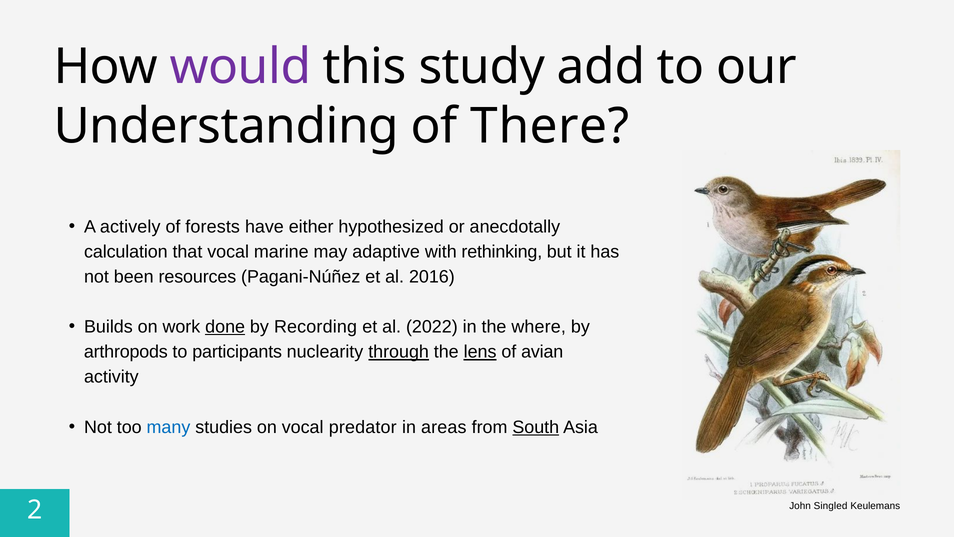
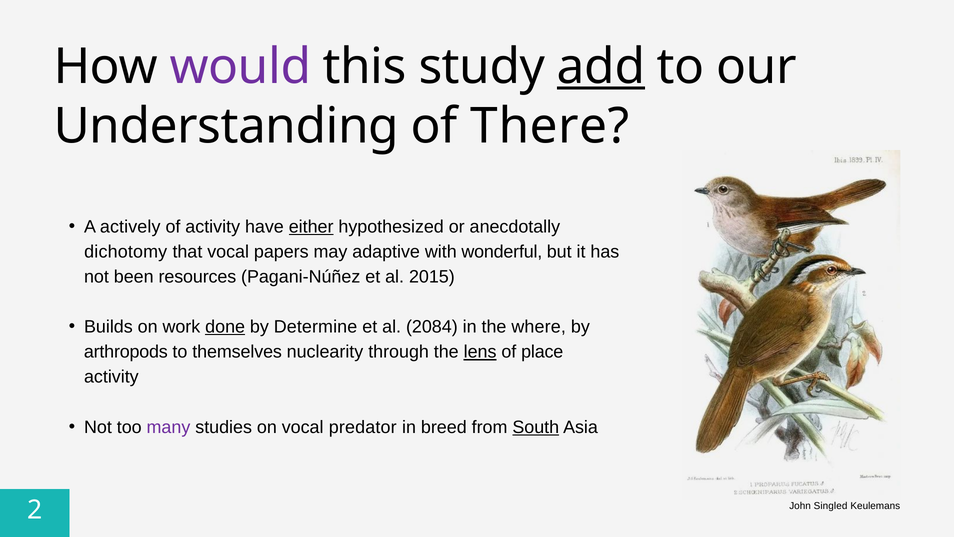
add underline: none -> present
of forests: forests -> activity
either underline: none -> present
calculation: calculation -> dichotomy
marine: marine -> papers
rethinking: rethinking -> wonderful
2016: 2016 -> 2015
Recording: Recording -> Determine
2022: 2022 -> 2084
participants: participants -> themselves
through underline: present -> none
avian: avian -> place
many colour: blue -> purple
areas: areas -> breed
